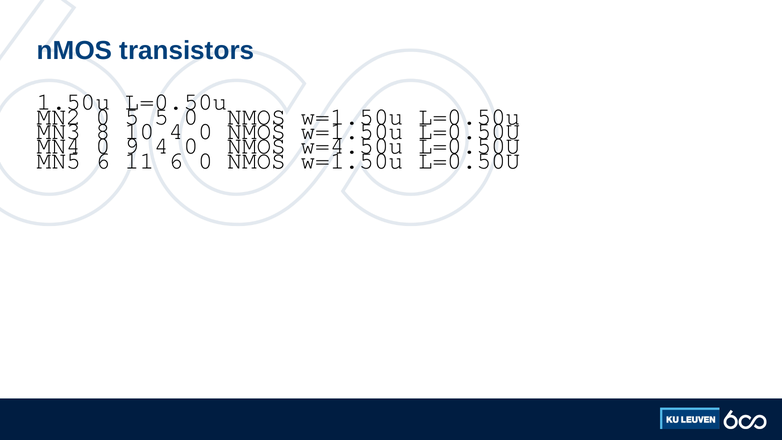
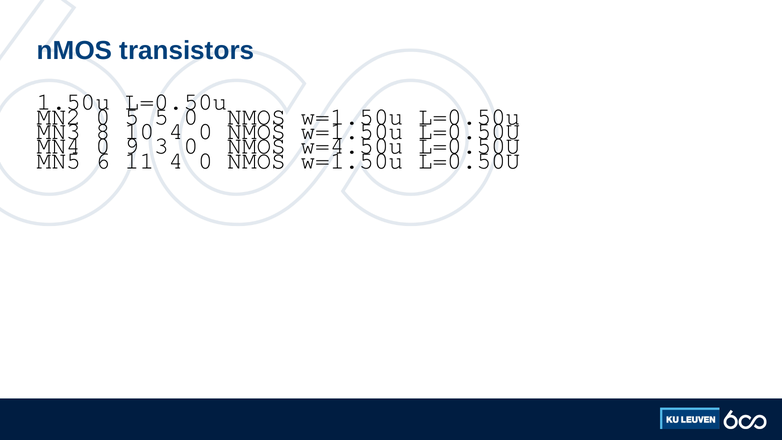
4 at (162, 146): 4 -> 3
6 at (176, 161): 6 -> 4
